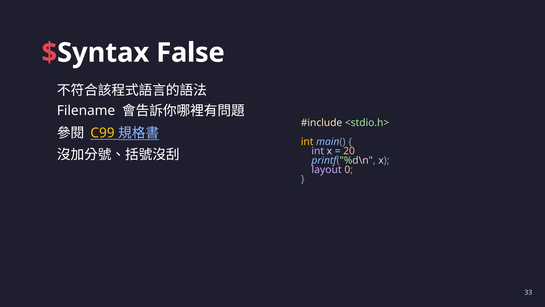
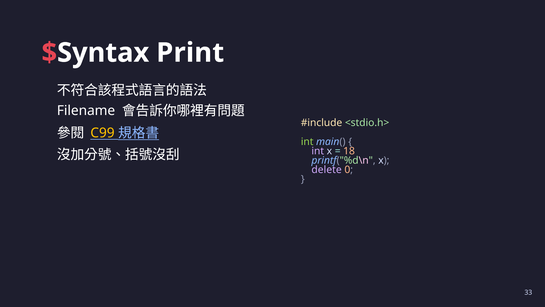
False: False -> Print
int at (307, 141) colour: yellow -> light green
20: 20 -> 18
layout: layout -> delete
